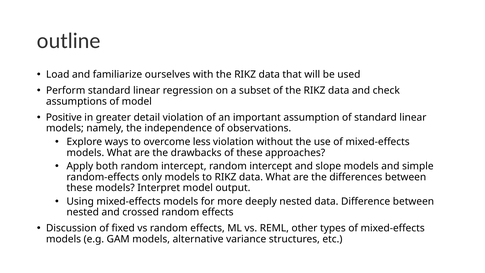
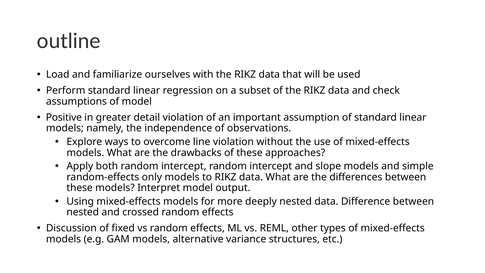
less: less -> line
